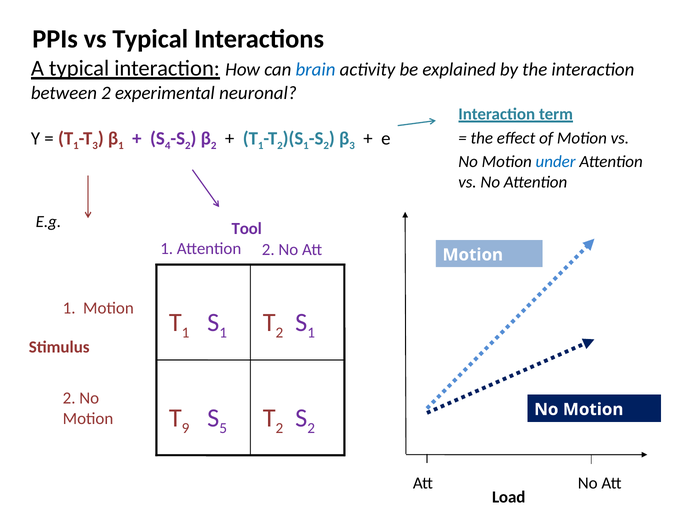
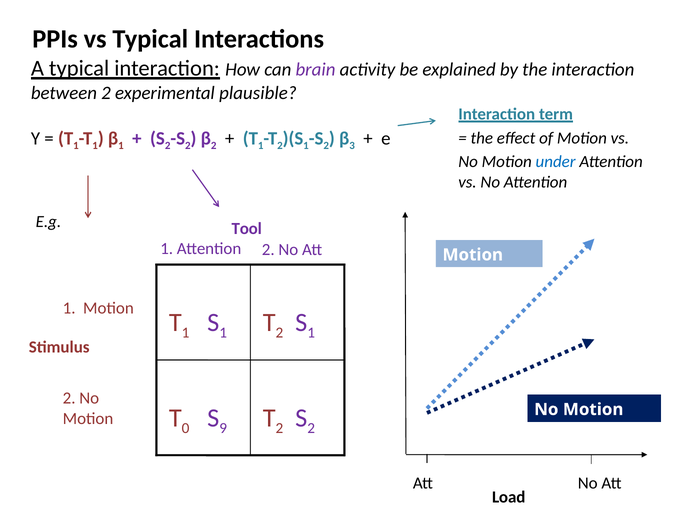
brain colour: blue -> purple
neuronal: neuronal -> plausible
3 at (95, 146): 3 -> 1
4 at (168, 146): 4 -> 2
9: 9 -> 0
5: 5 -> 9
